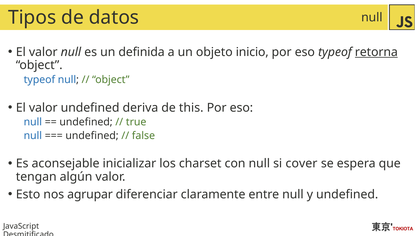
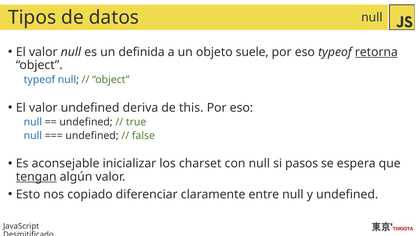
inicio: inicio -> suele
cover: cover -> pasos
tengan underline: none -> present
agrupar: agrupar -> copiado
